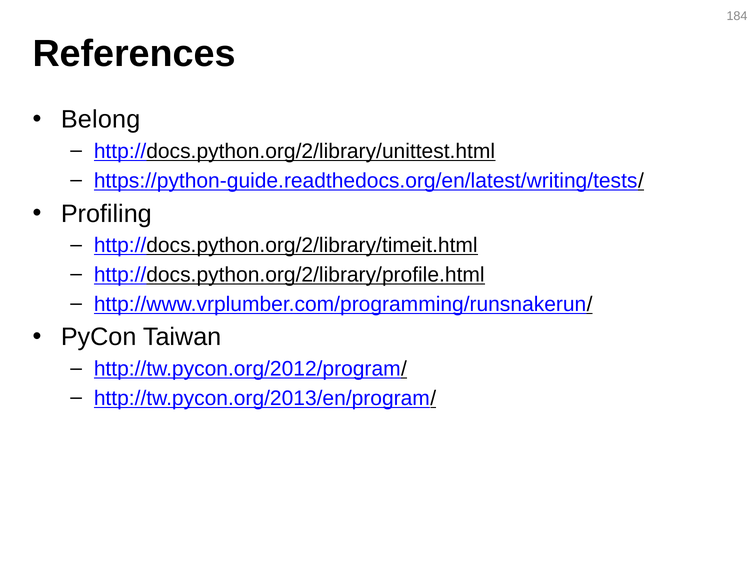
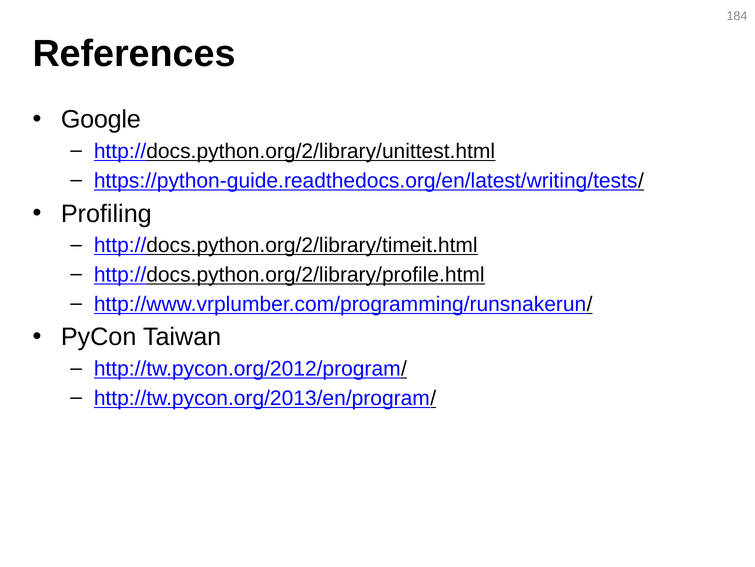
Belong: Belong -> Google
